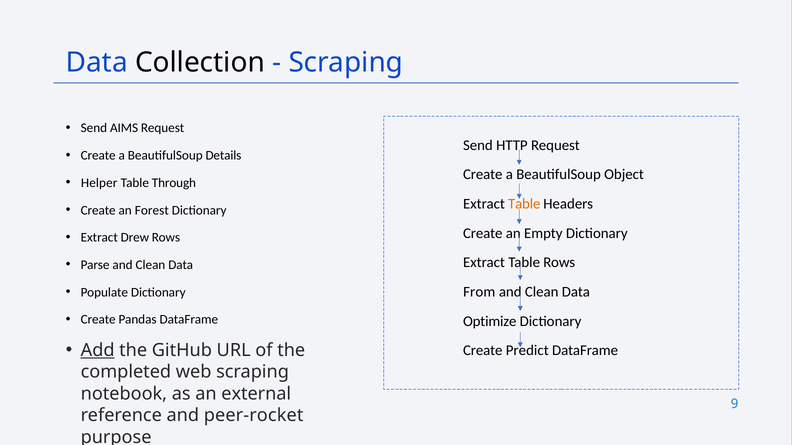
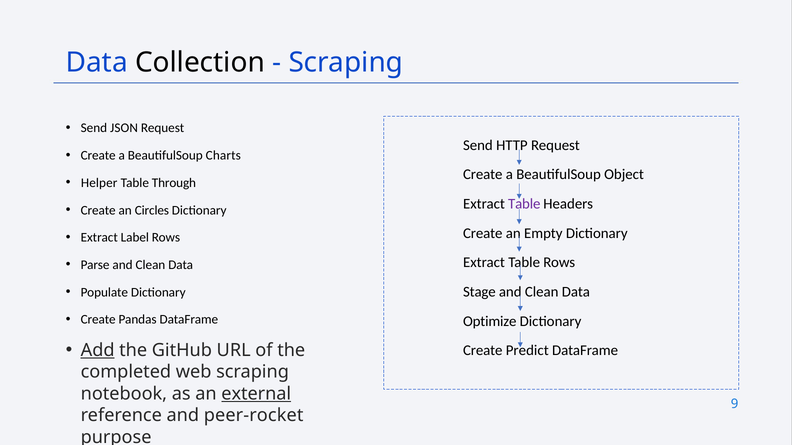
AIMS: AIMS -> JSON
Details: Details -> Charts
Table at (524, 204) colour: orange -> purple
Forest: Forest -> Circles
Drew: Drew -> Label
From: From -> Stage
external underline: none -> present
